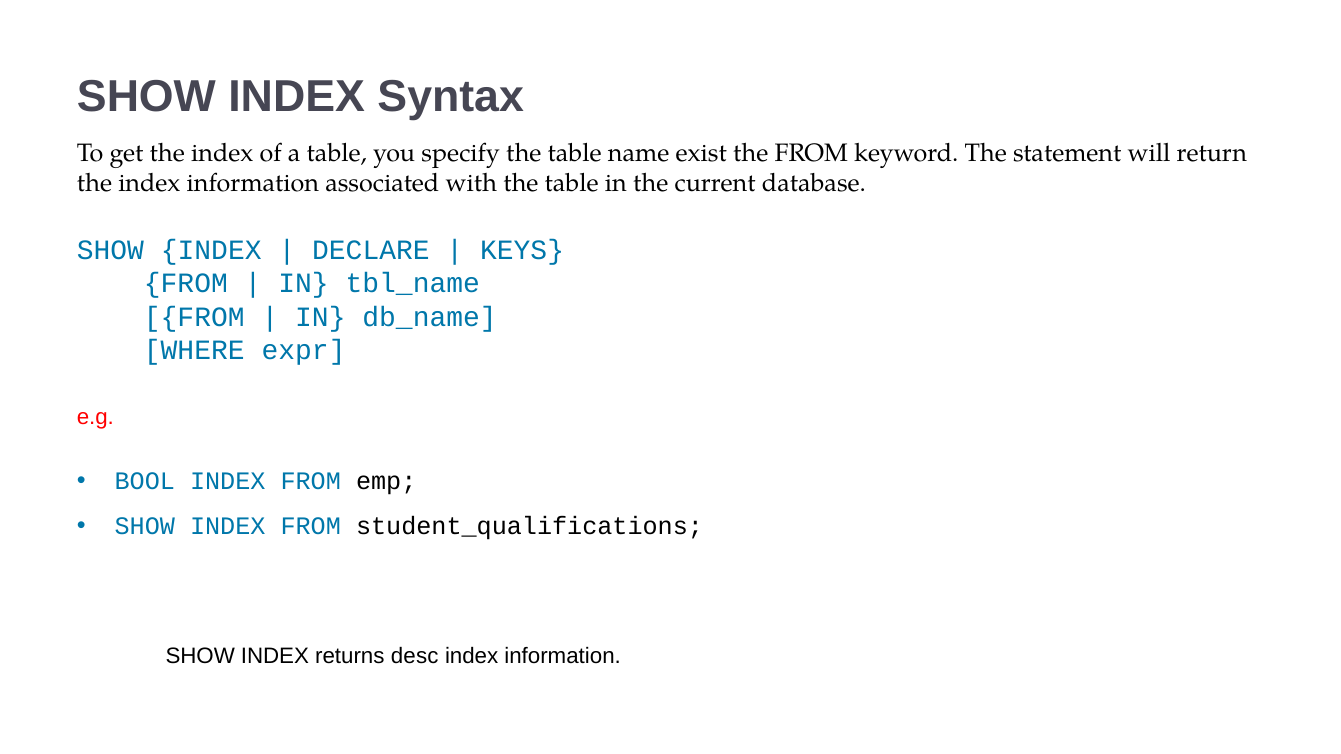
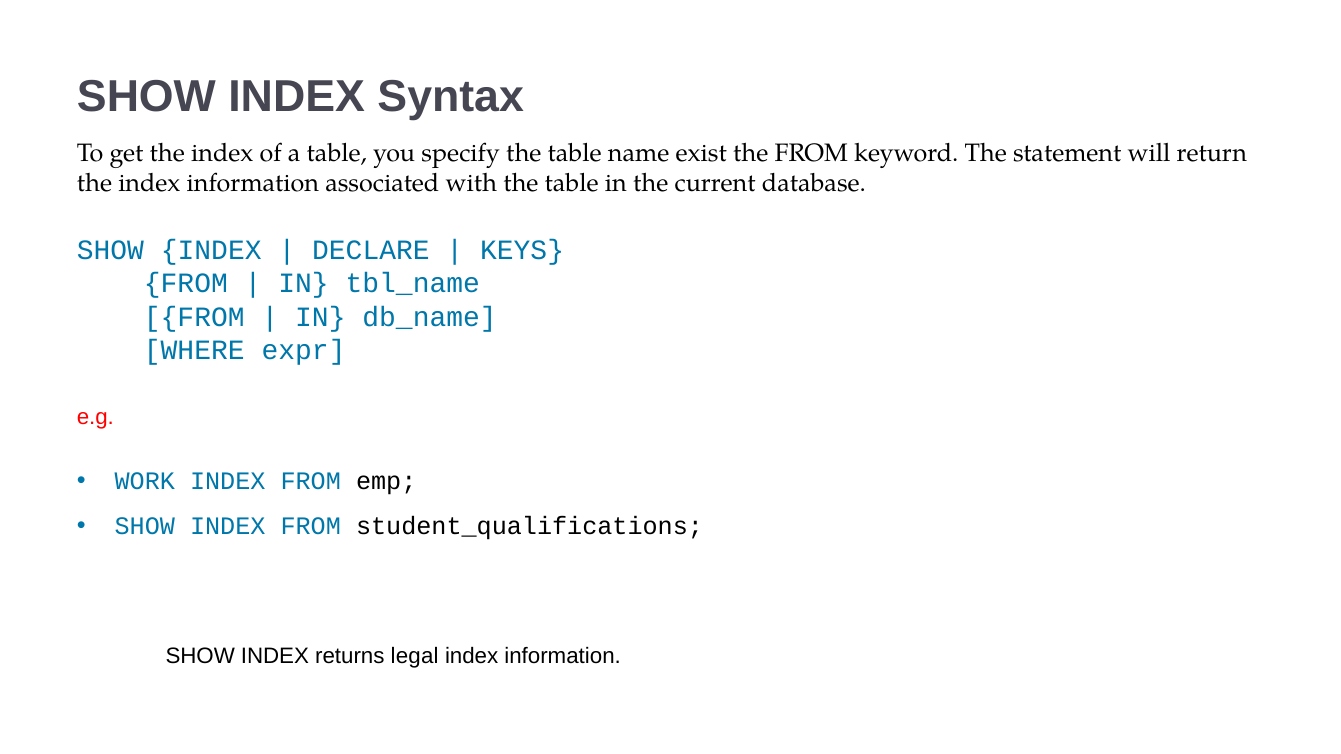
BOOL: BOOL -> WORK
desc: desc -> legal
